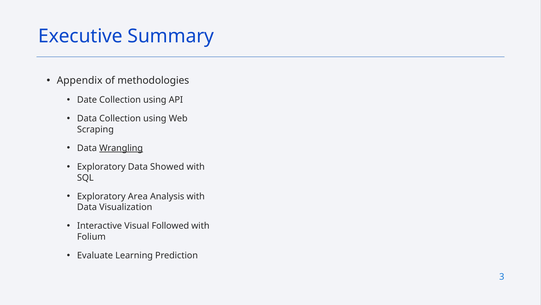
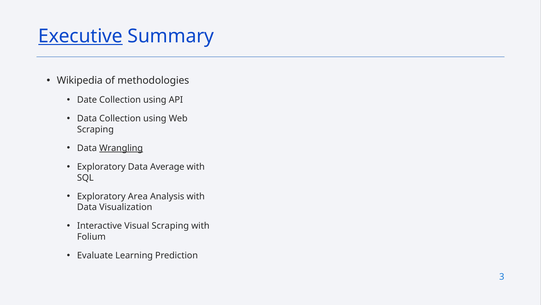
Executive underline: none -> present
Appendix: Appendix -> Wikipedia
Showed: Showed -> Average
Visual Followed: Followed -> Scraping
